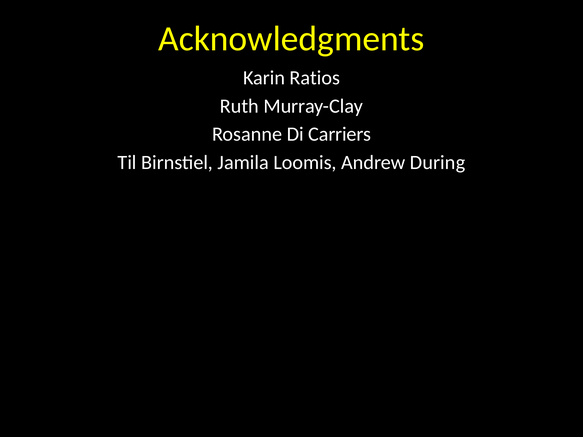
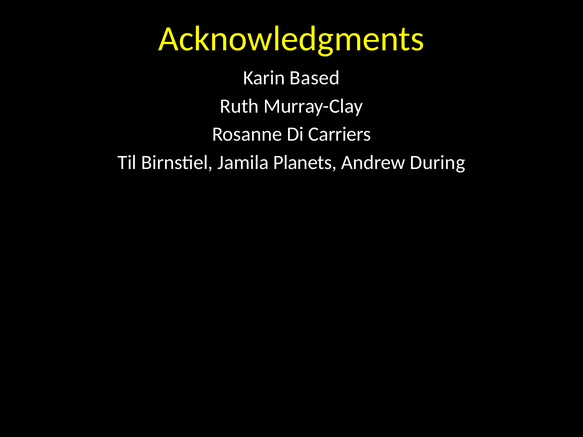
Ratios: Ratios -> Based
Loomis: Loomis -> Planets
